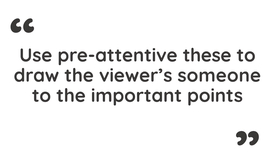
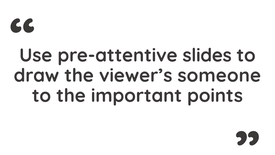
these: these -> slides
